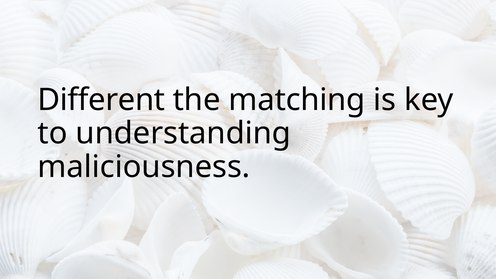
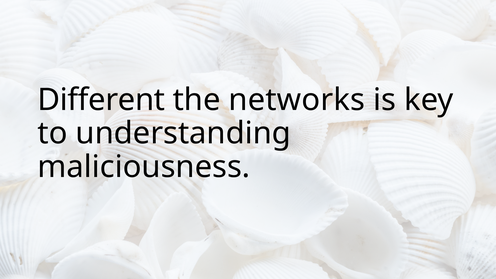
matching: matching -> networks
